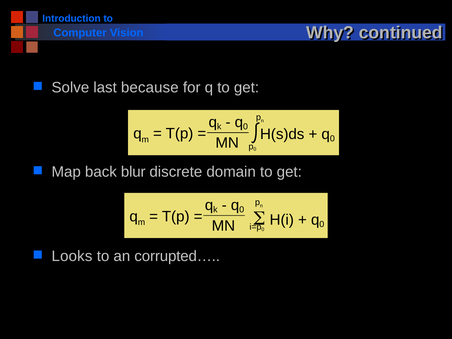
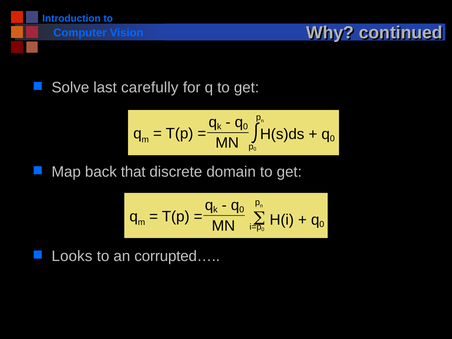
because: because -> carefully
blur: blur -> that
